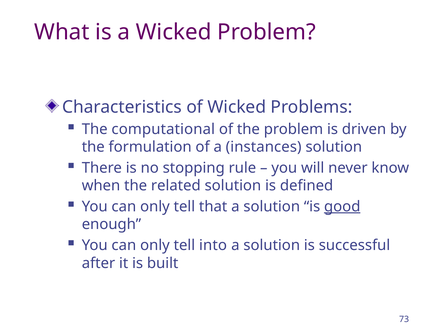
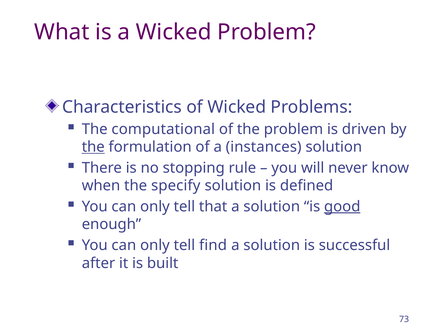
the at (93, 147) underline: none -> present
related: related -> specify
into: into -> find
